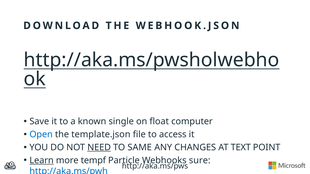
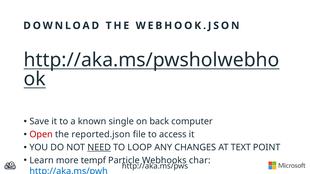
float: float -> back
Open colour: blue -> red
template.json: template.json -> reported.json
SAME: SAME -> LOOP
Learn underline: present -> none
sure: sure -> char
